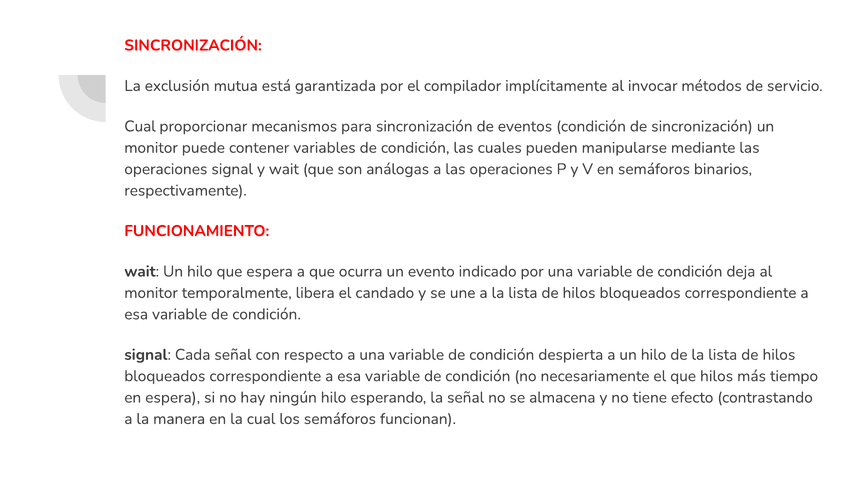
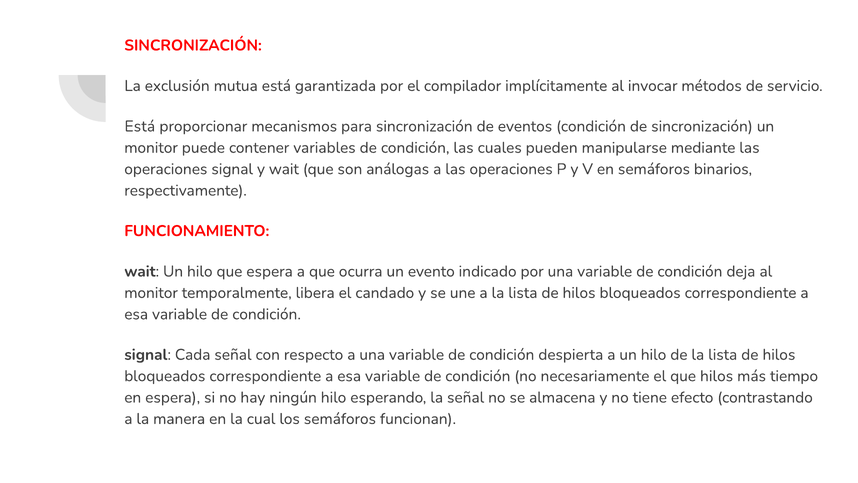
Cual at (140, 126): Cual -> Está
